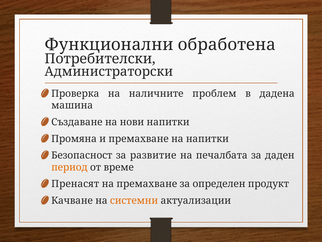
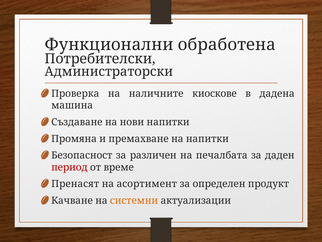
проблем: проблем -> киоскове
развитие: развитие -> различен
период colour: orange -> red
на премахване: премахване -> асортимент
